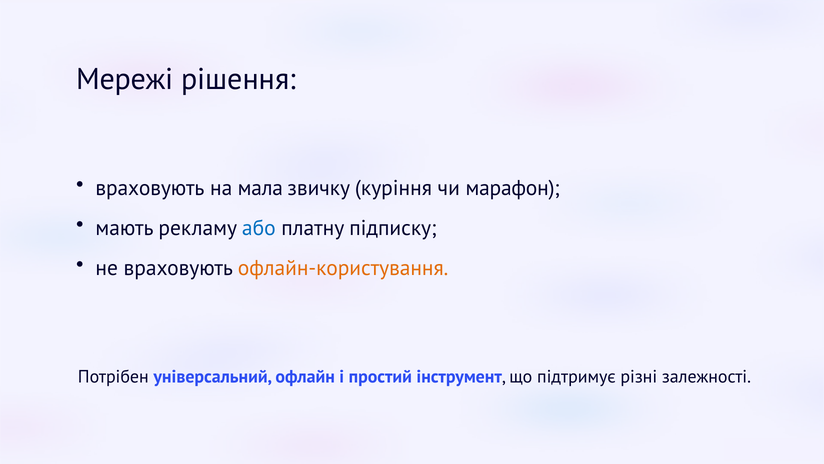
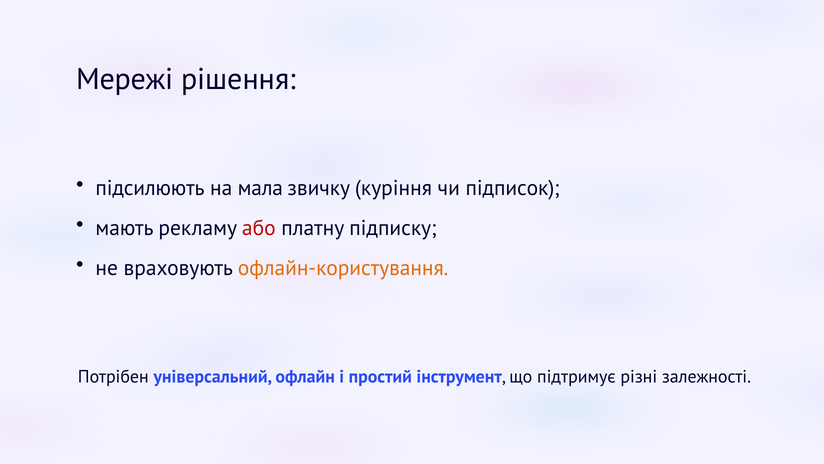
враховують at (150, 188): враховують -> підсилюють
марафон: марафон -> підписок
або colour: blue -> red
